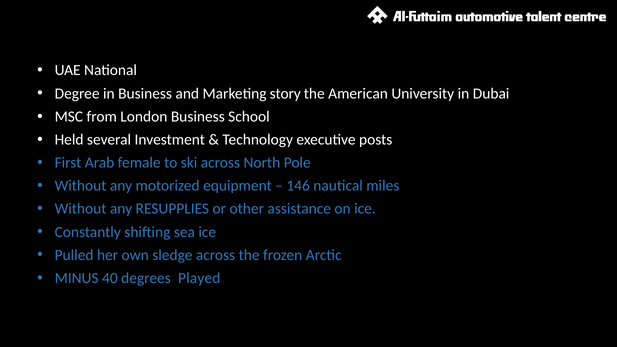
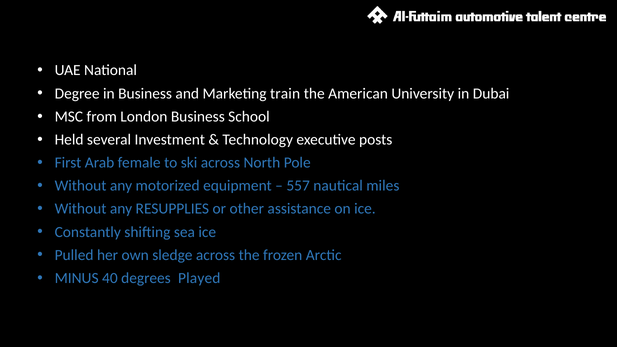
story: story -> train
146: 146 -> 557
